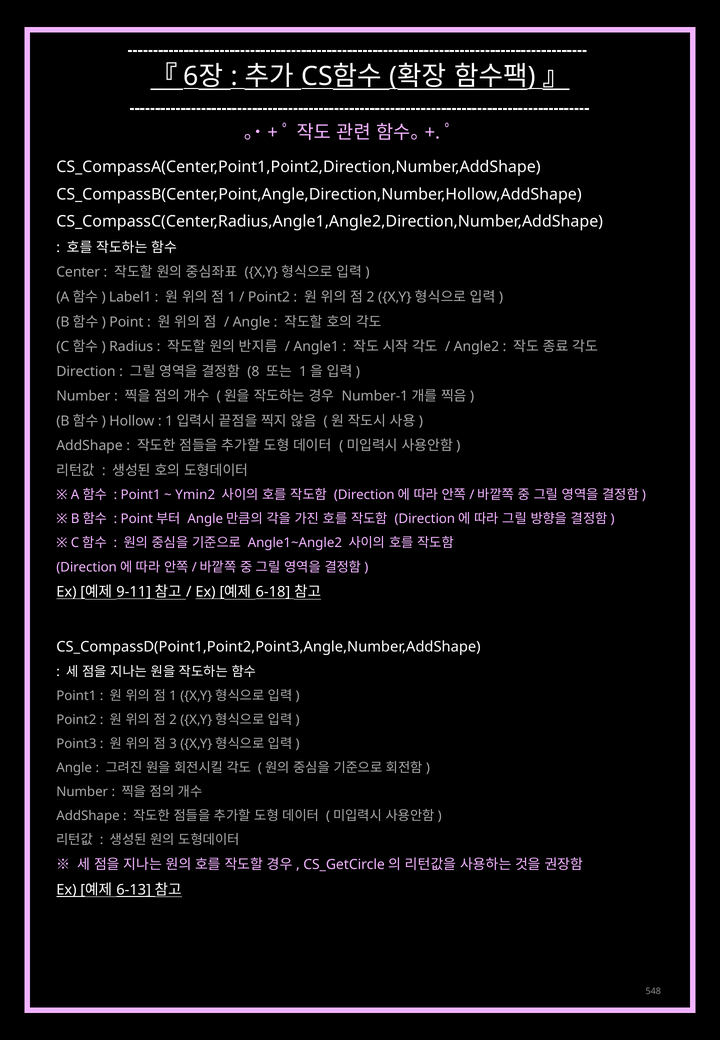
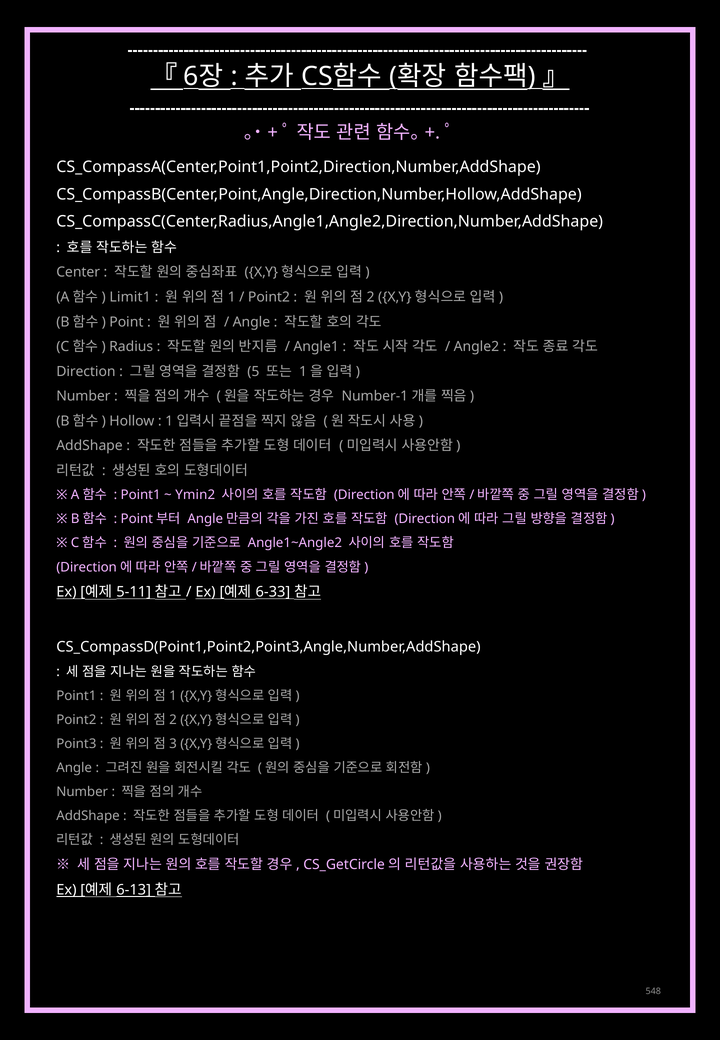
Label1: Label1 -> Limit1
8: 8 -> 5
9-11: 9-11 -> 5-11
6-18: 6-18 -> 6-33
